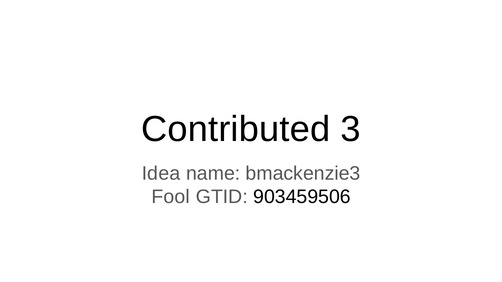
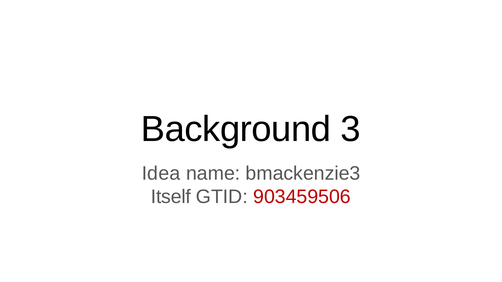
Contributed: Contributed -> Background
Fool: Fool -> Itself
903459506 colour: black -> red
